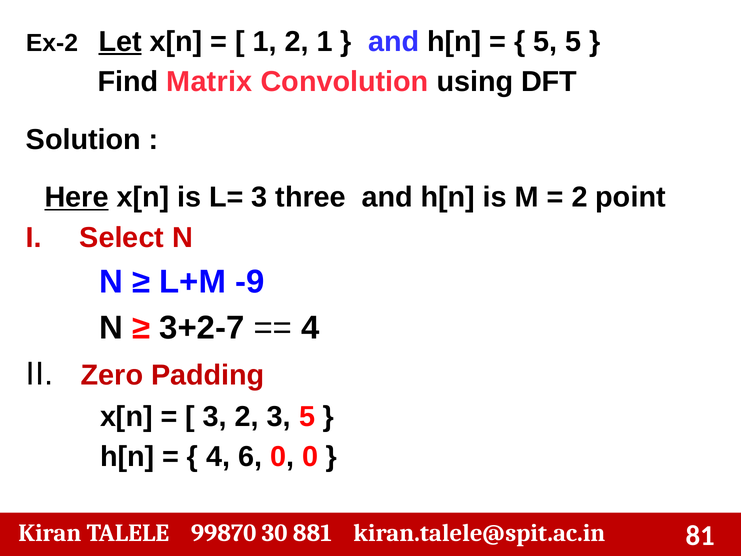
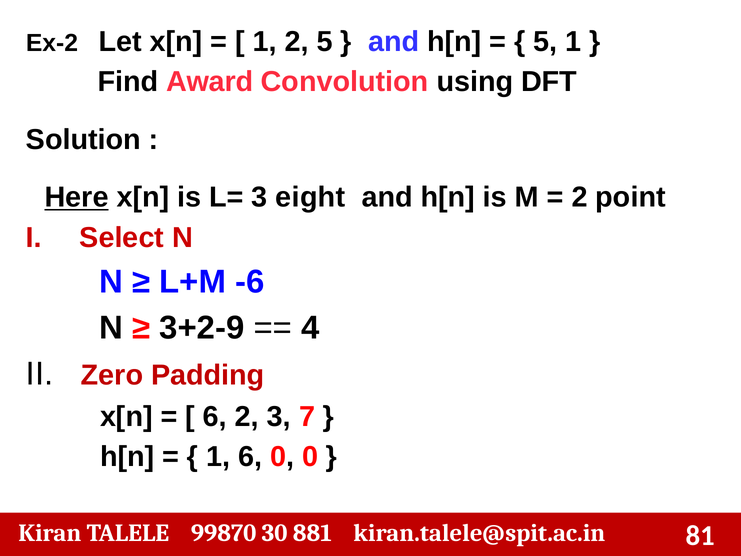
Let underline: present -> none
2 1: 1 -> 5
5 5: 5 -> 1
Matrix: Matrix -> Award
three: three -> eight
-9: -9 -> -6
3+2-7: 3+2-7 -> 3+2-9
3 at (215, 416): 3 -> 6
3 5: 5 -> 7
4 at (218, 457): 4 -> 1
